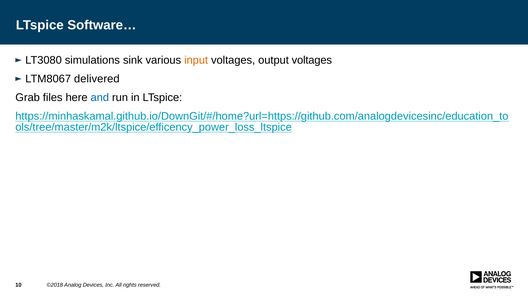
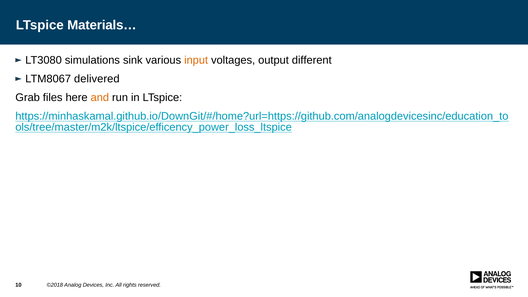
Software…: Software… -> Materials…
output voltages: voltages -> different
and colour: blue -> orange
